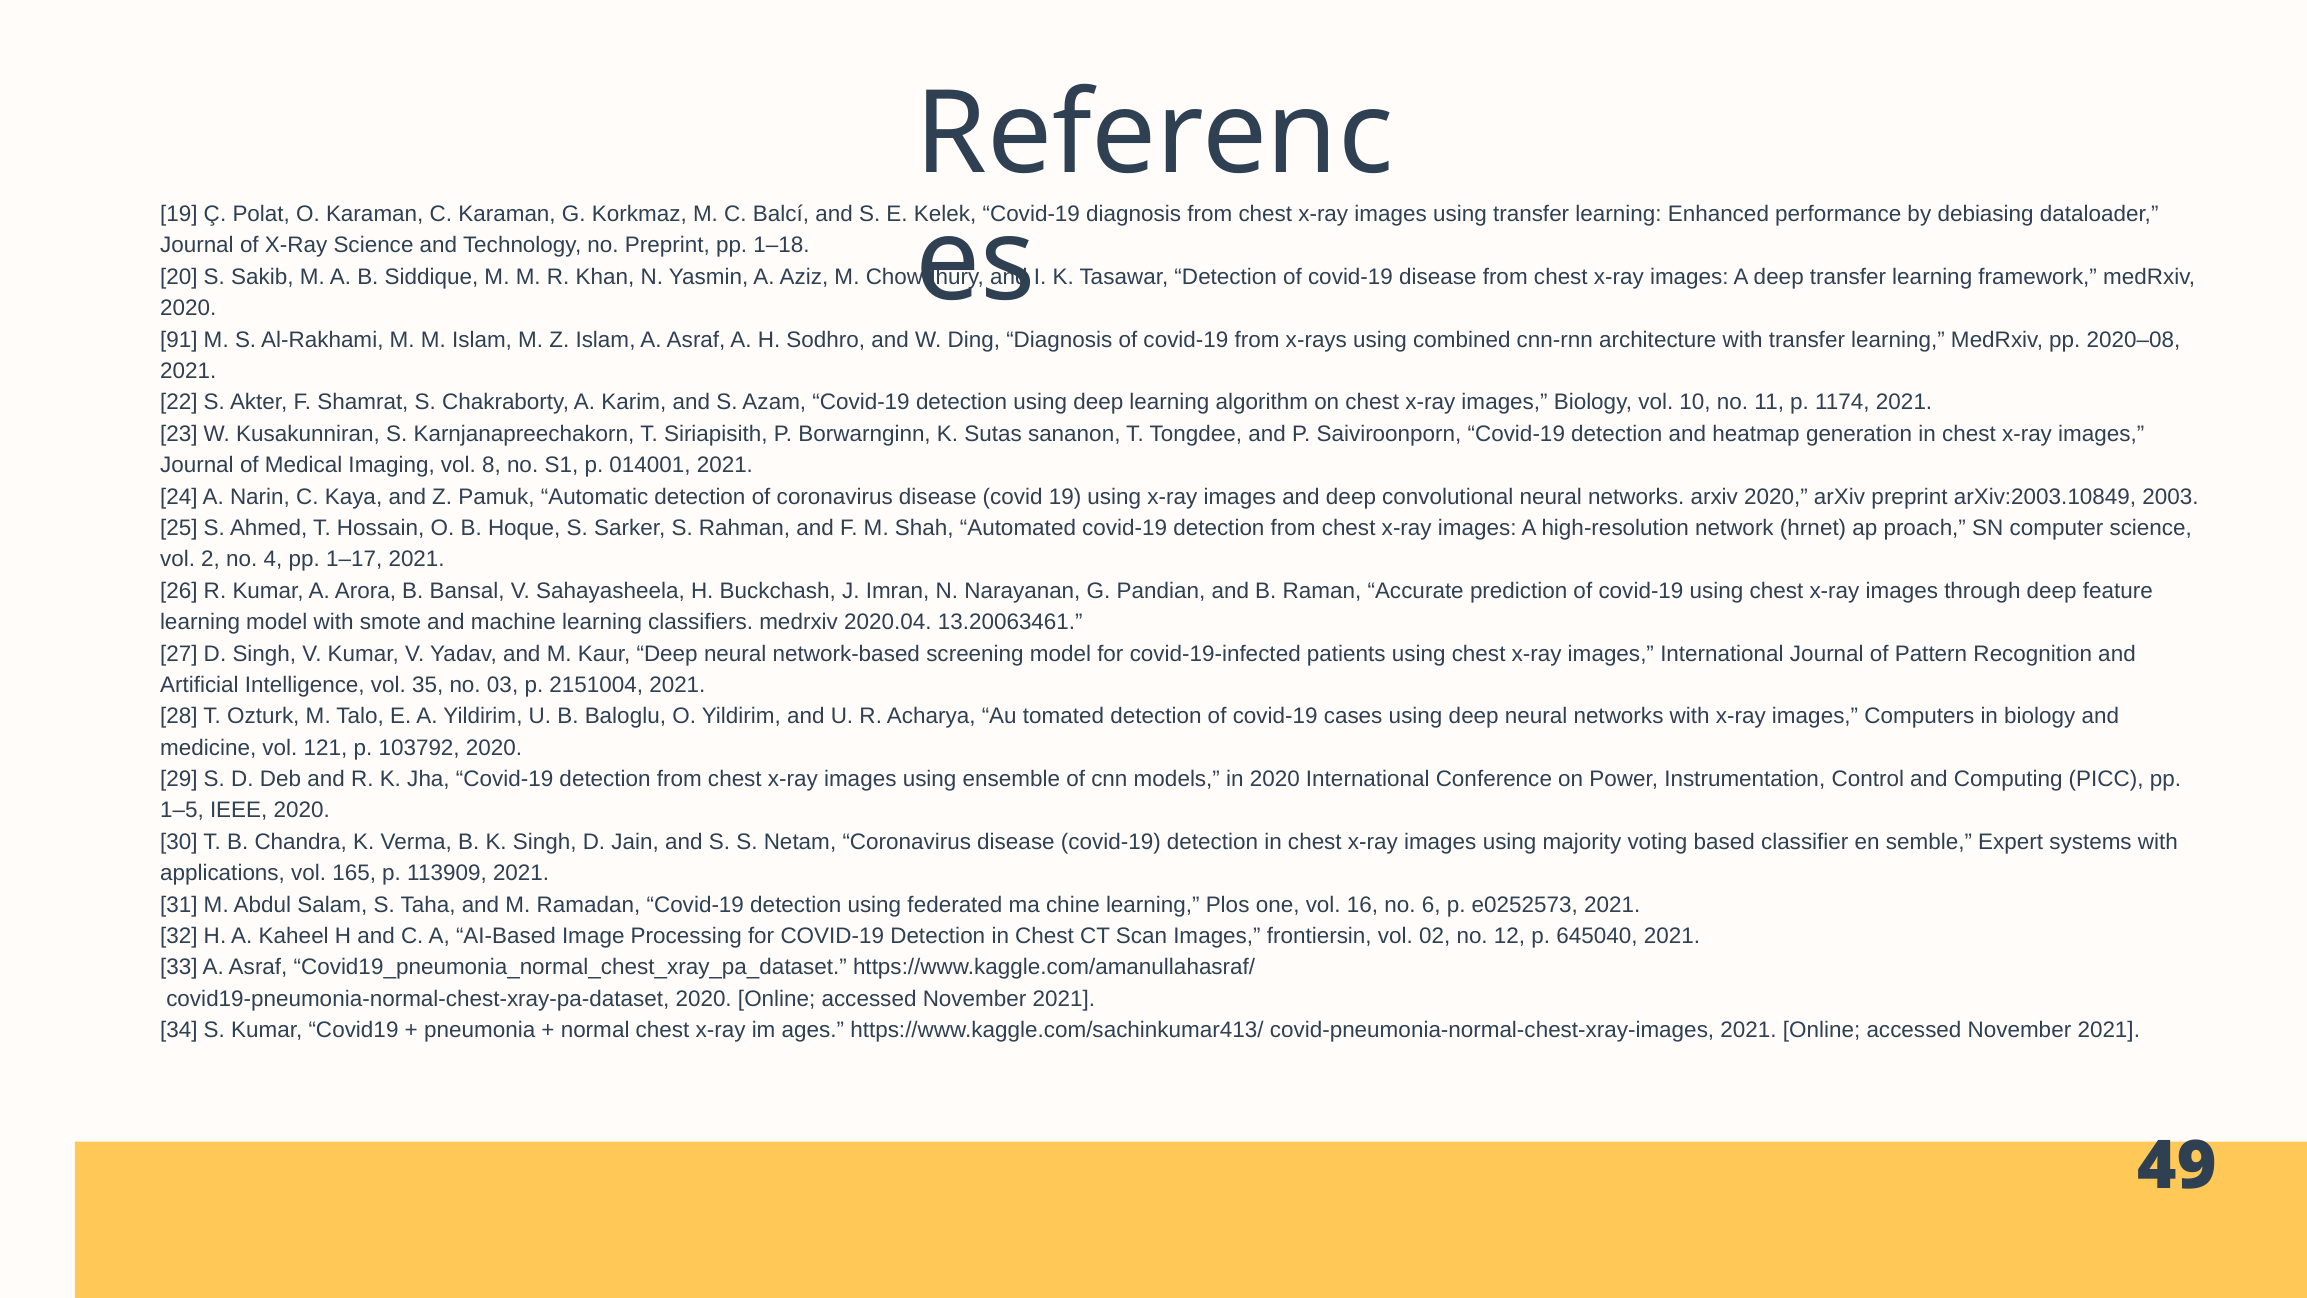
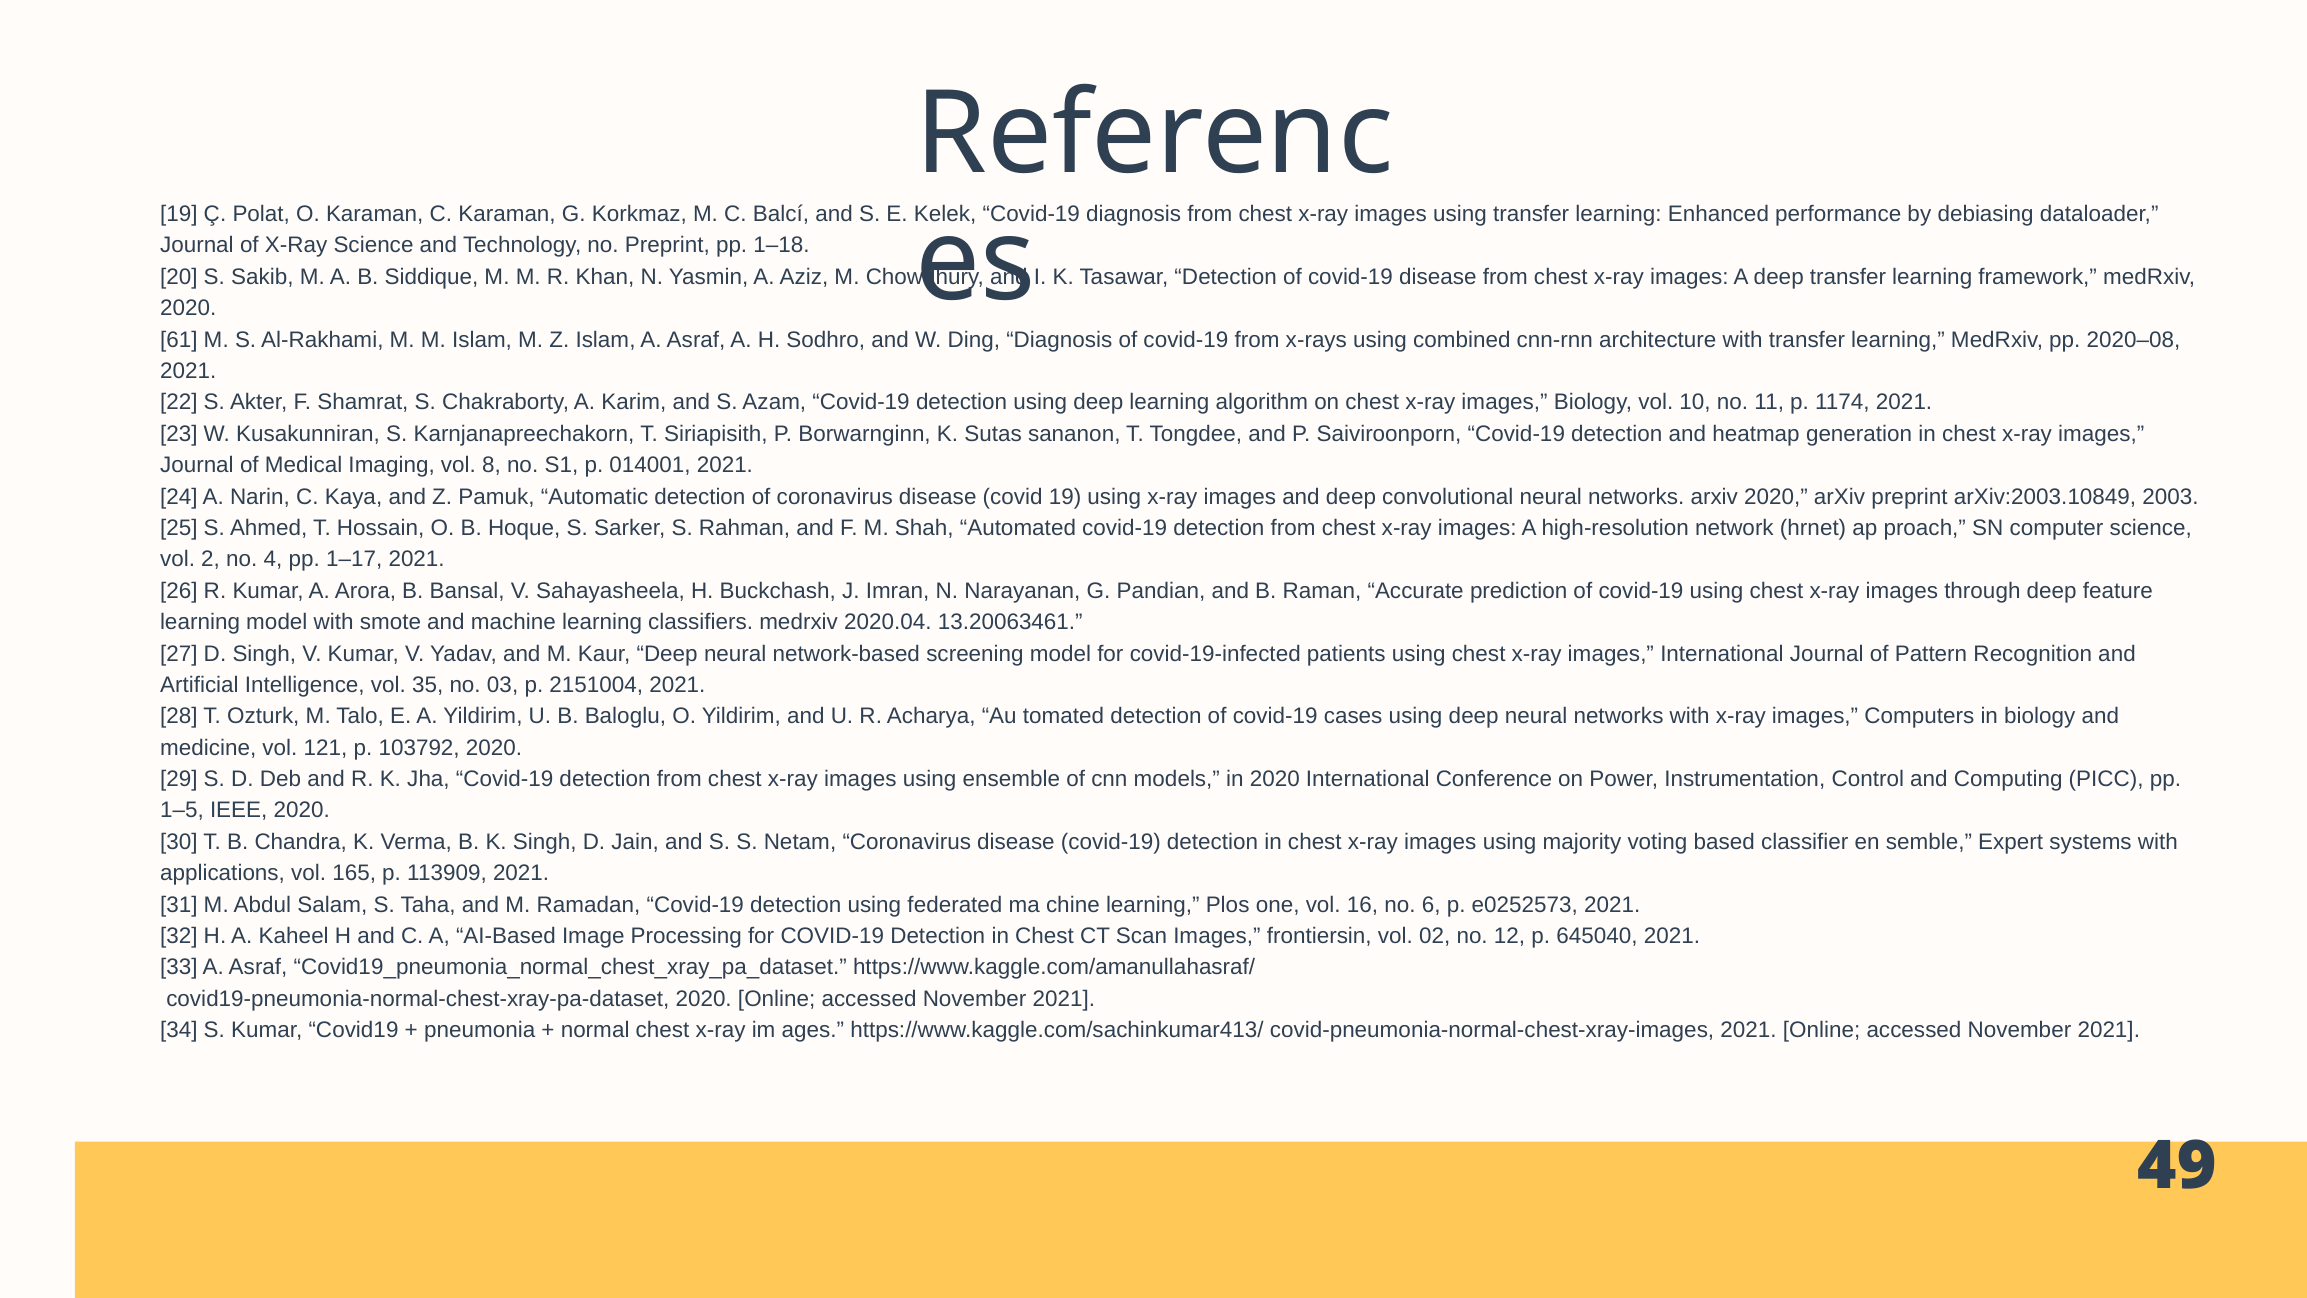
91: 91 -> 61
